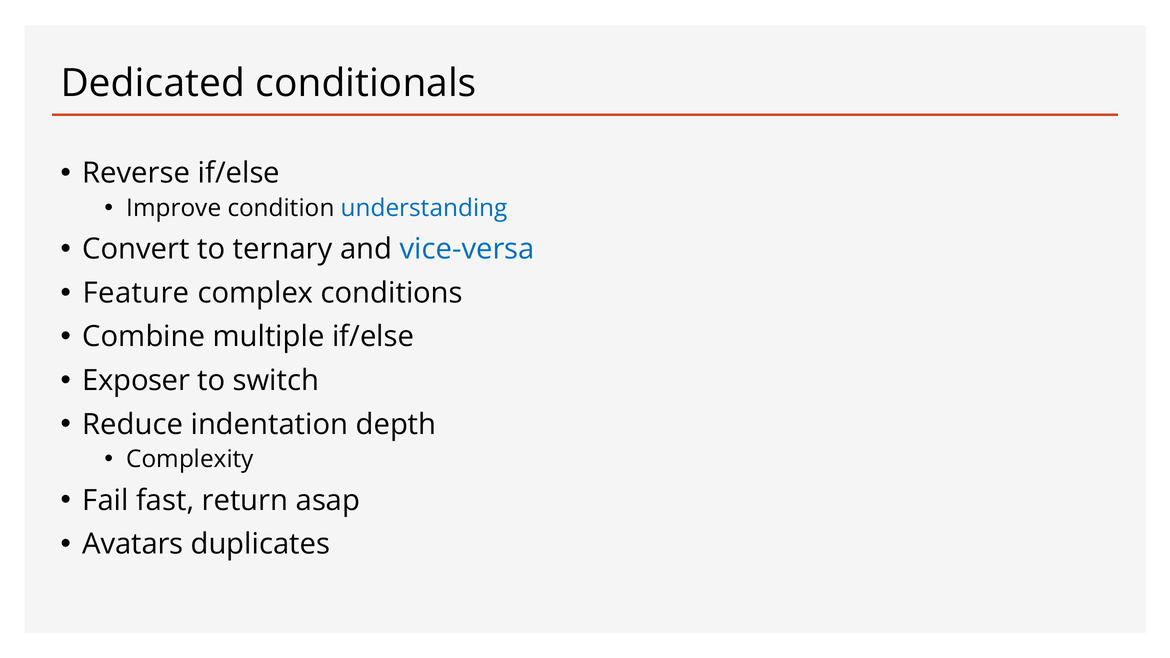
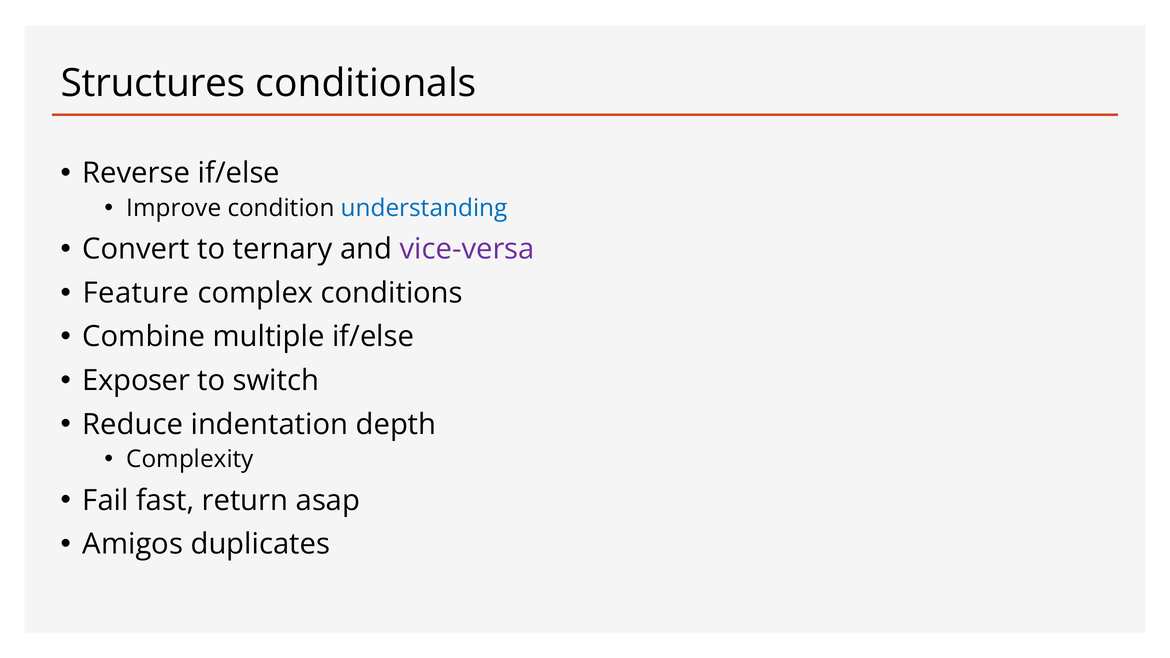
Dedicated: Dedicated -> Structures
vice-versa colour: blue -> purple
Avatars: Avatars -> Amigos
